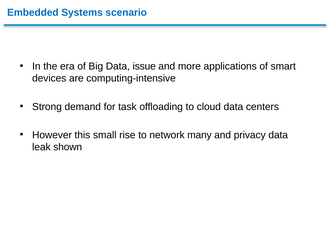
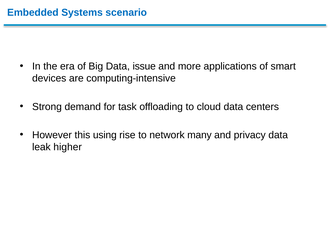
small: small -> using
shown: shown -> higher
